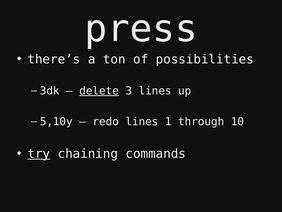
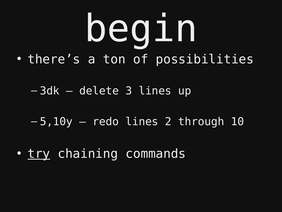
press: press -> begin
delete underline: present -> none
1: 1 -> 2
